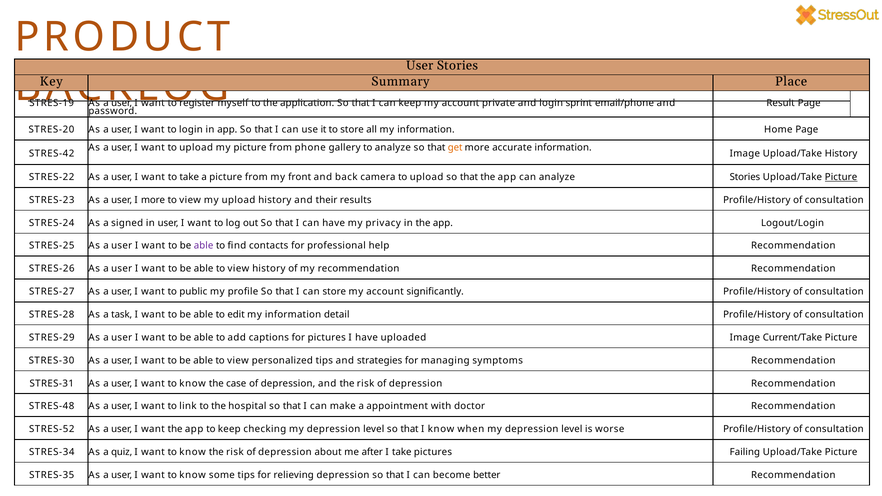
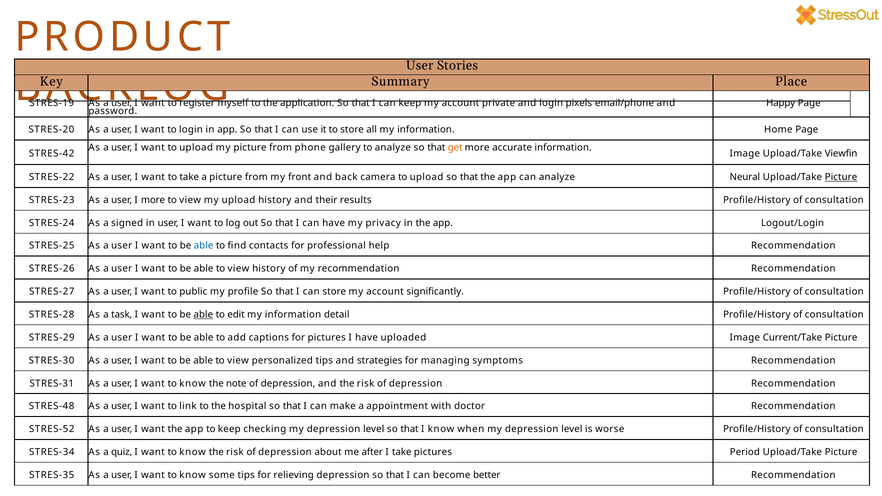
sprint: sprint -> pixels
Result: Result -> Happy
Upload/Take History: History -> Viewfin
analyze Stories: Stories -> Neural
able at (204, 246) colour: purple -> blue
able at (203, 315) underline: none -> present
case: case -> note
Failing: Failing -> Period
